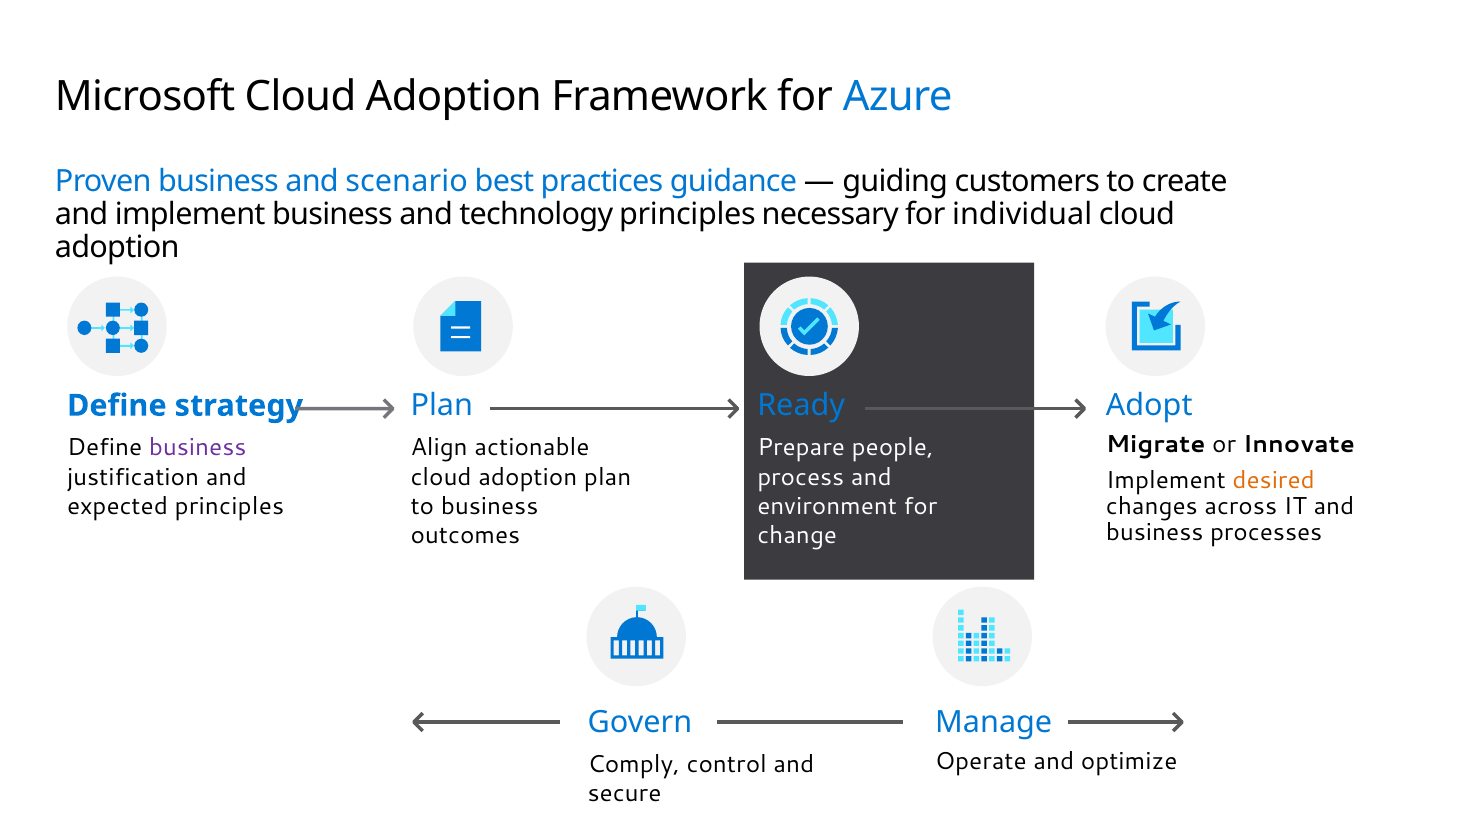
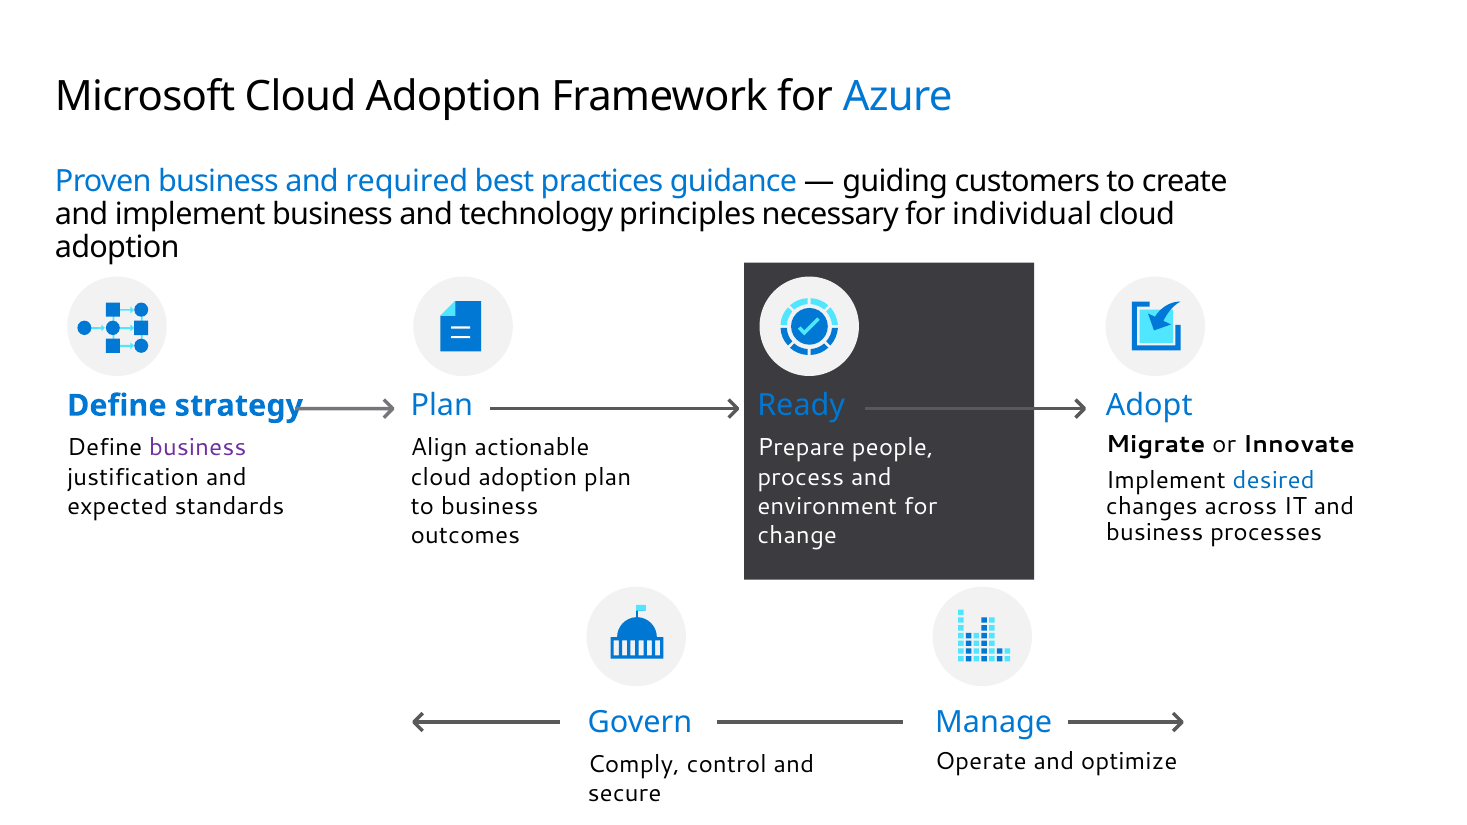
scenario: scenario -> required
desired colour: orange -> blue
expected principles: principles -> standards
